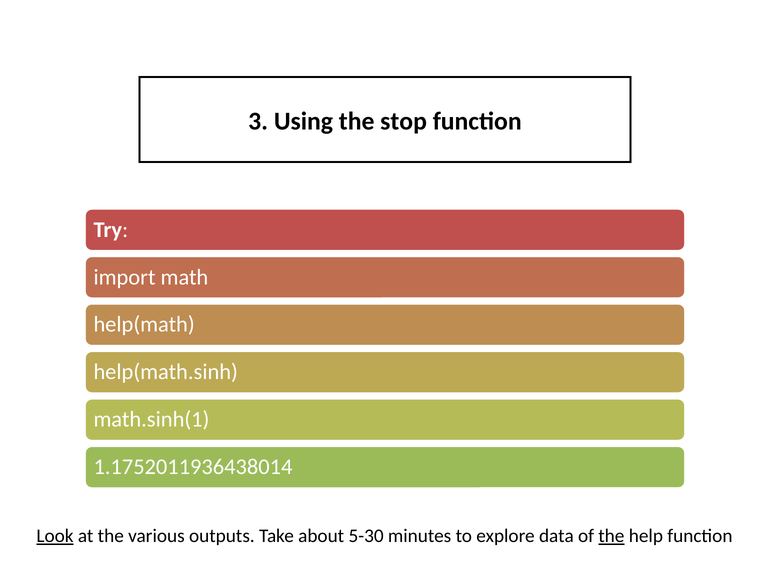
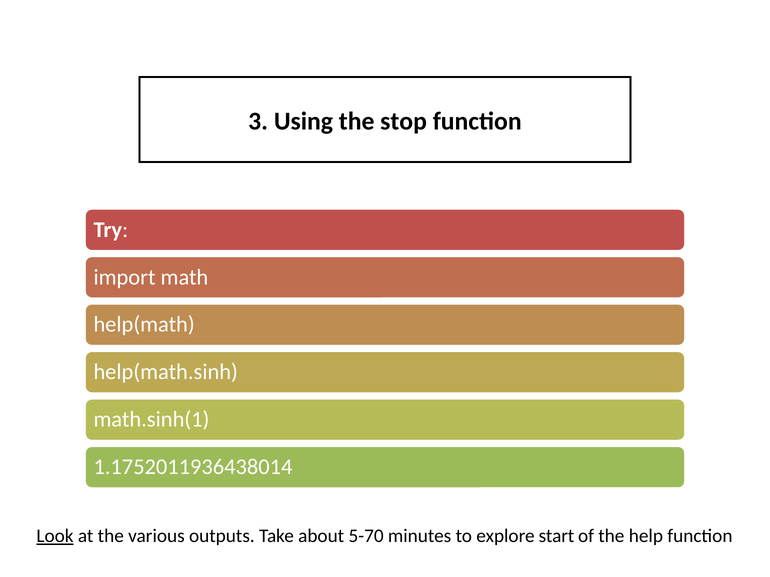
5-30: 5-30 -> 5-70
data: data -> start
the at (611, 536) underline: present -> none
